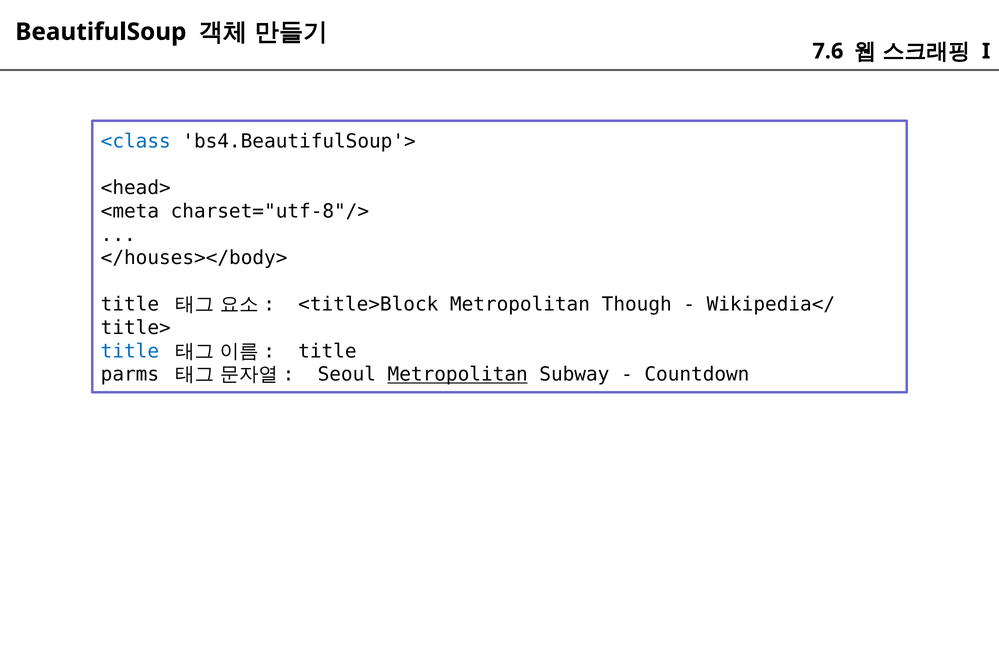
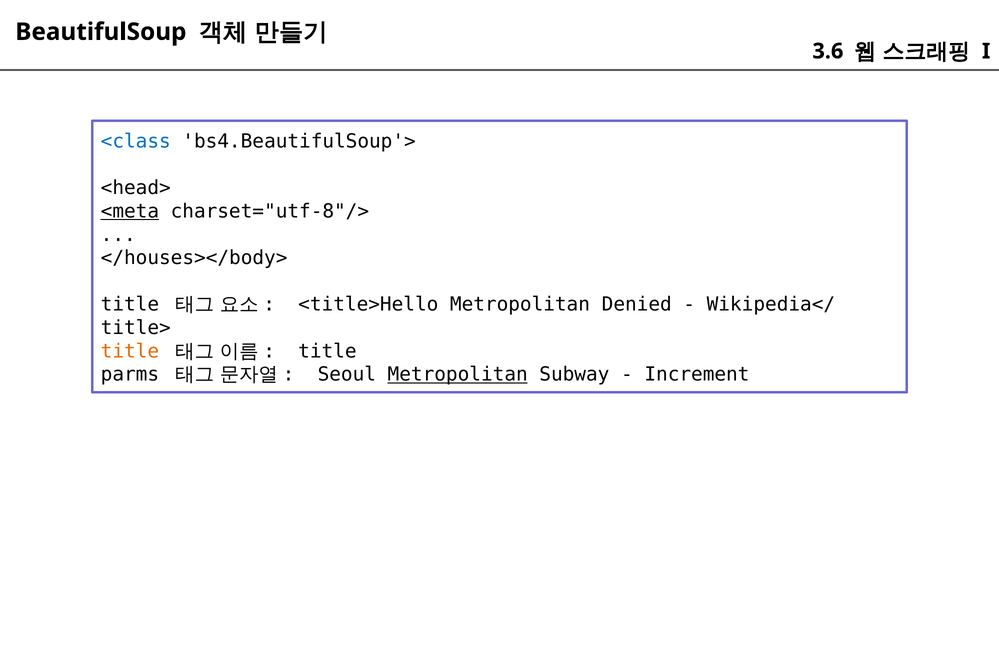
7.6: 7.6 -> 3.6
<meta underline: none -> present
<title>Block: <title>Block -> <title>Hello
Though: Though -> Denied
title at (130, 351) colour: blue -> orange
Countdown: Countdown -> Increment
